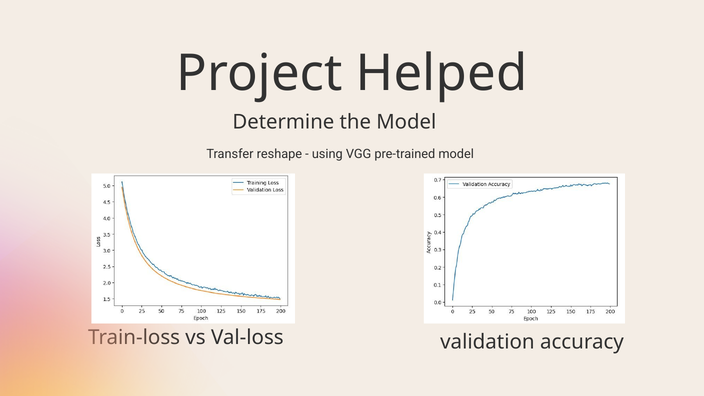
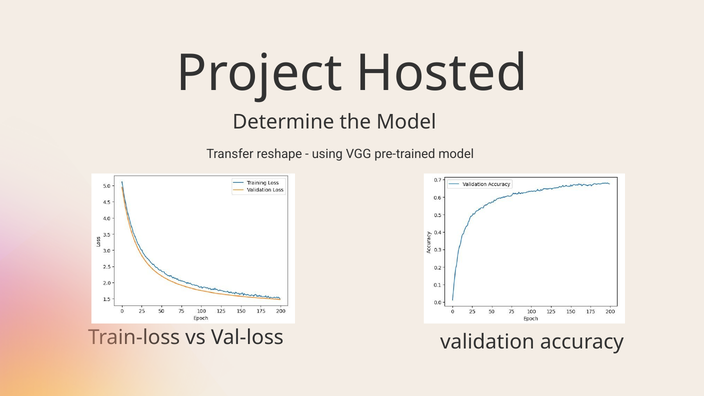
Helped: Helped -> Hosted
